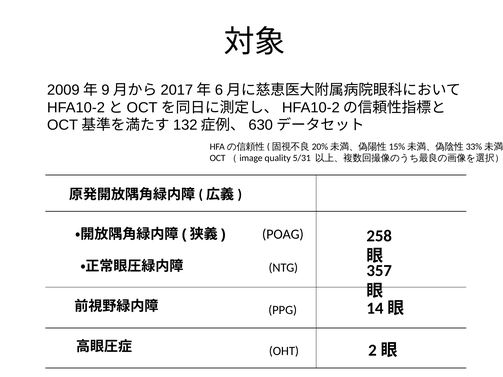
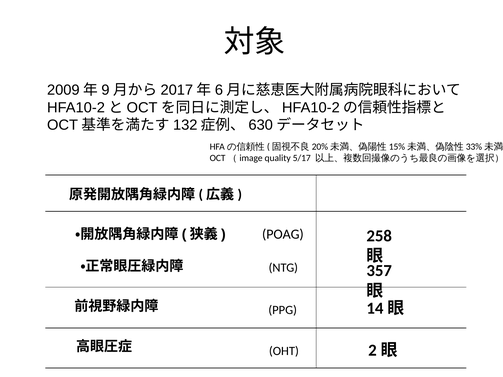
5/31: 5/31 -> 5/17
